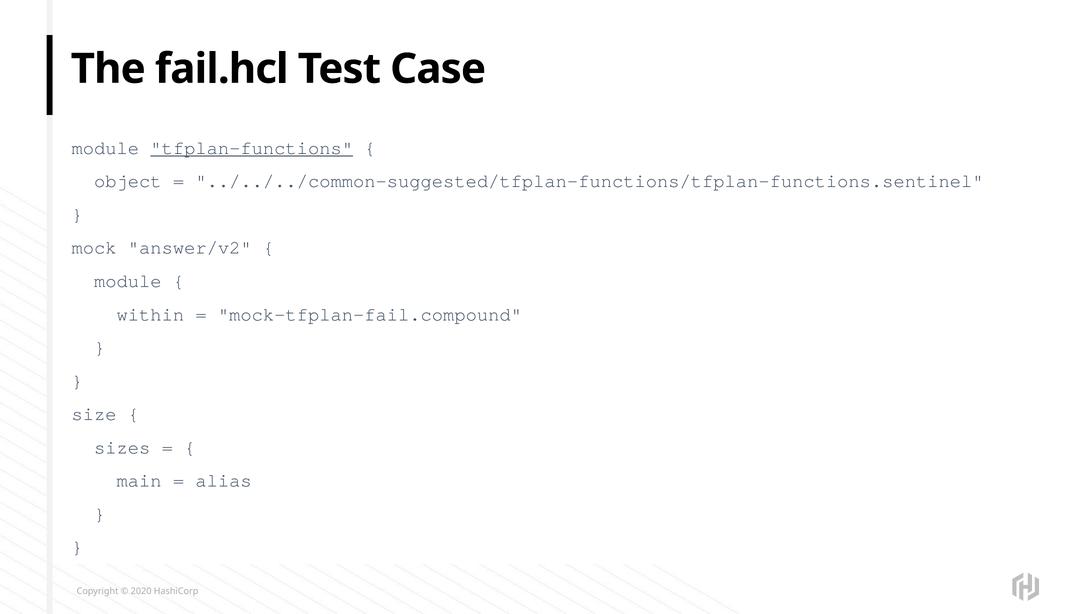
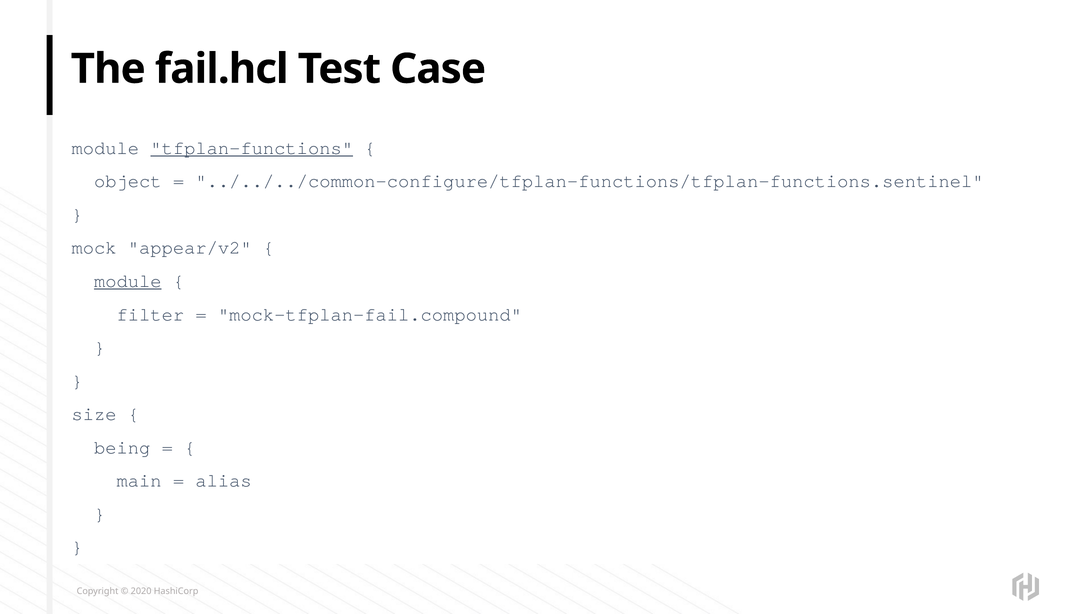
../../../common-suggested/tfplan-functions/tfplan-functions.sentinel: ../../../common-suggested/tfplan-functions/tfplan-functions.sentinel -> ../../../common-configure/tfplan-functions/tfplan-functions.sentinel
answer/v2: answer/v2 -> appear/v2
module at (128, 281) underline: none -> present
within: within -> filter
sizes: sizes -> being
